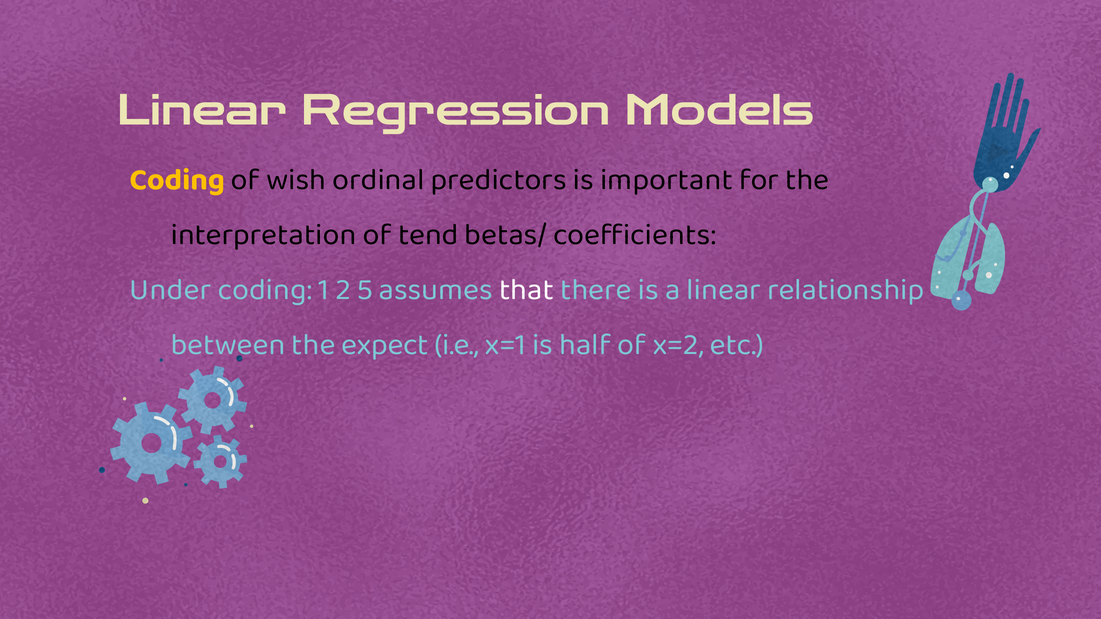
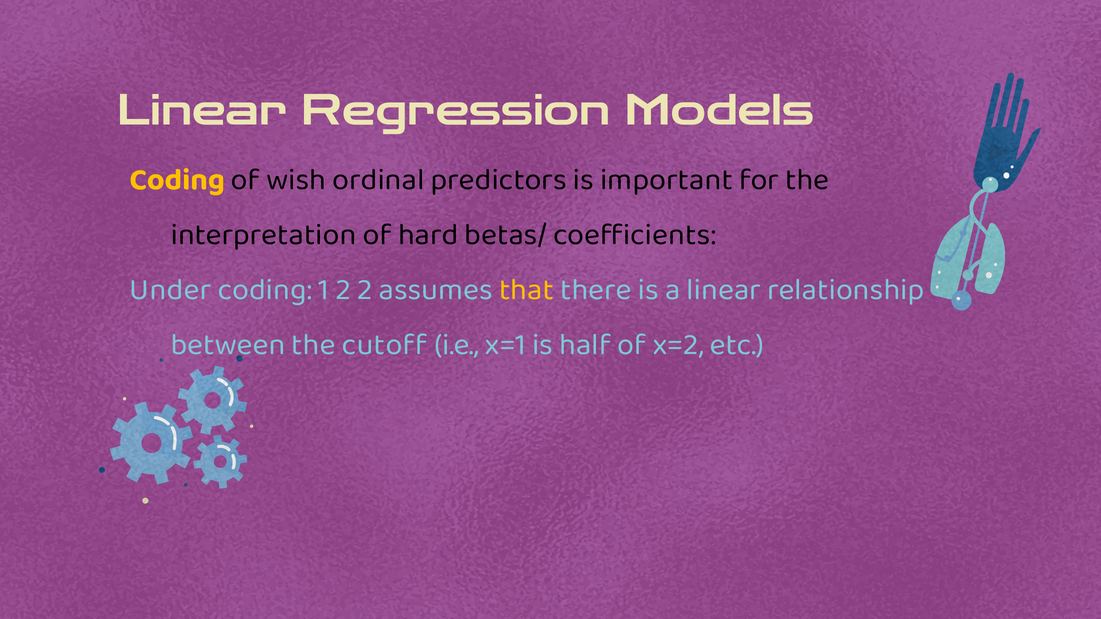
tend: tend -> hard
2 5: 5 -> 2
that colour: white -> yellow
expect: expect -> cutoff
